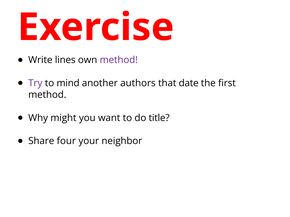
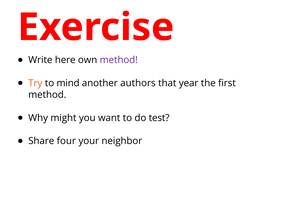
lines: lines -> here
Try colour: purple -> orange
date: date -> year
title: title -> test
